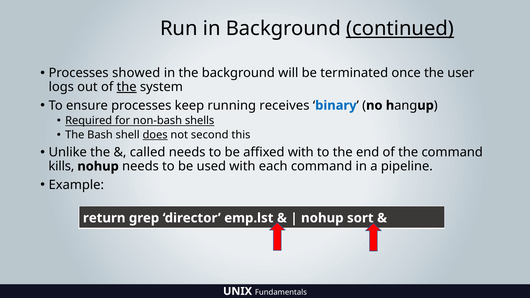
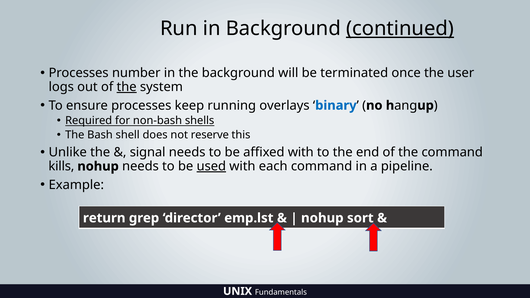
showed: showed -> number
receives: receives -> overlays
does underline: present -> none
second: second -> reserve
called: called -> signal
used underline: none -> present
